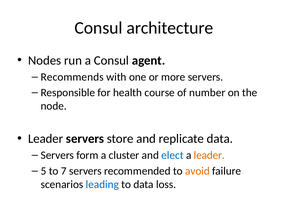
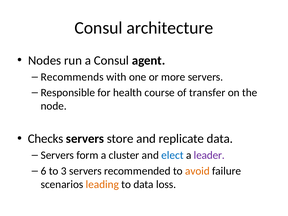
number: number -> transfer
Leader at (46, 139): Leader -> Checks
leader at (209, 155) colour: orange -> purple
5: 5 -> 6
7: 7 -> 3
leading colour: blue -> orange
